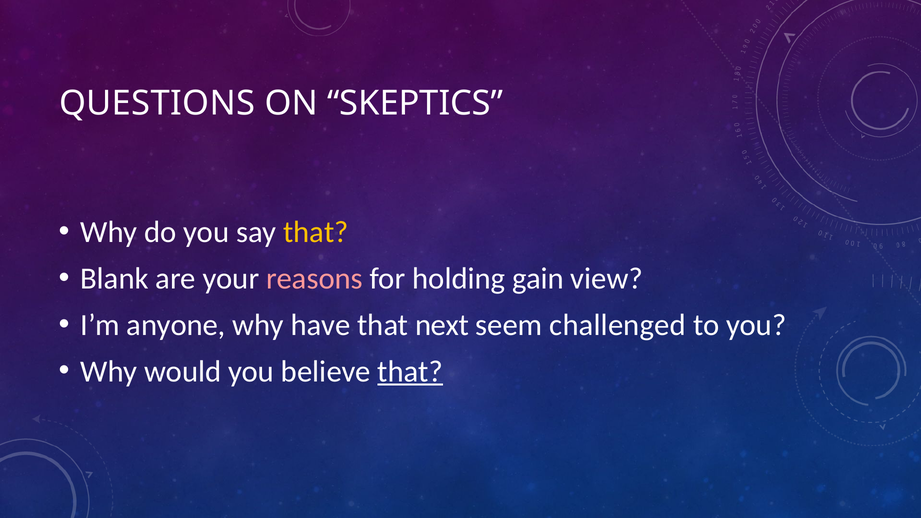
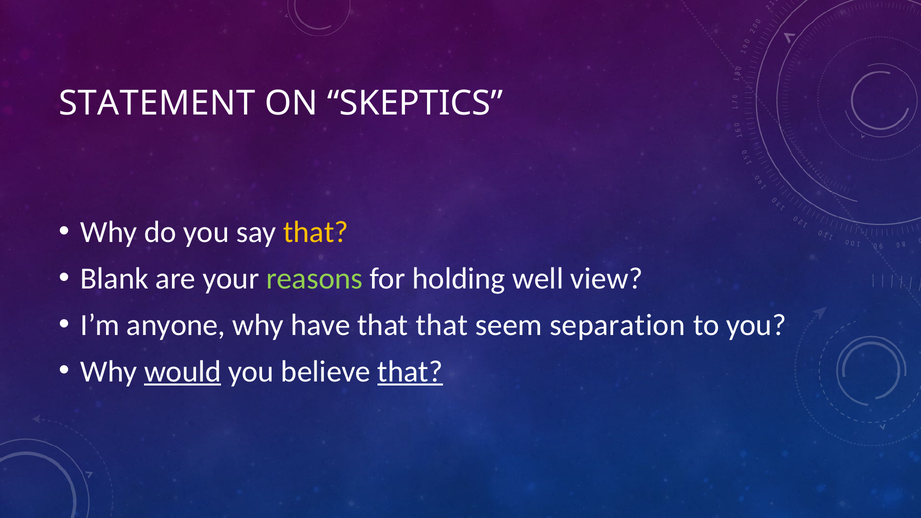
QUESTIONS: QUESTIONS -> STATEMENT
reasons colour: pink -> light green
gain: gain -> well
that next: next -> that
challenged: challenged -> separation
would underline: none -> present
